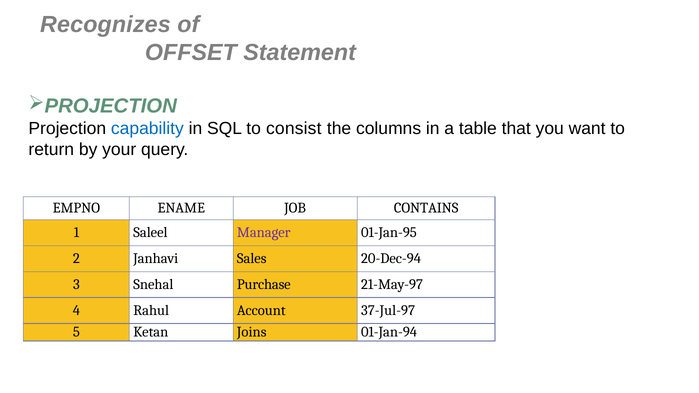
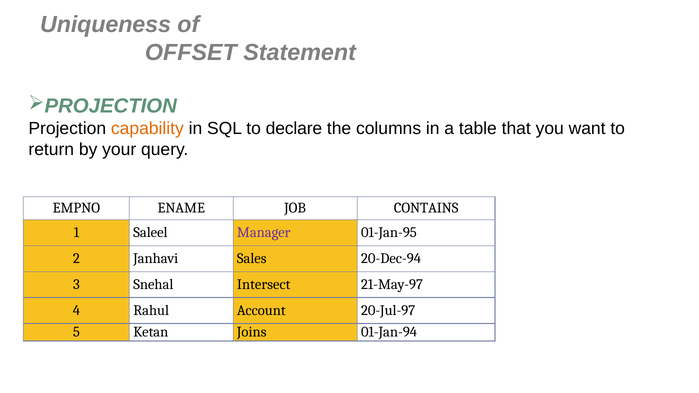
Recognizes: Recognizes -> Uniqueness
capability colour: blue -> orange
consist: consist -> declare
Purchase: Purchase -> Intersect
37-Jul-97: 37-Jul-97 -> 20-Jul-97
